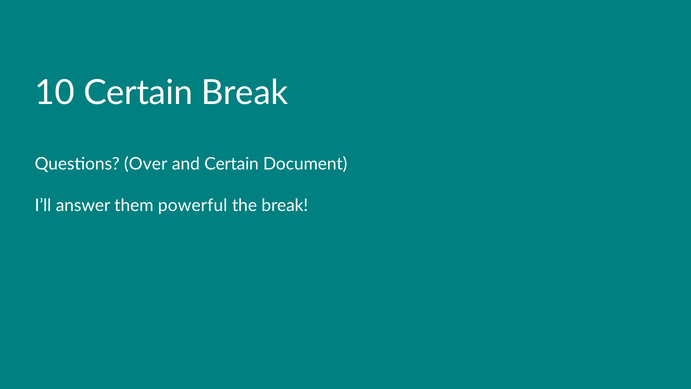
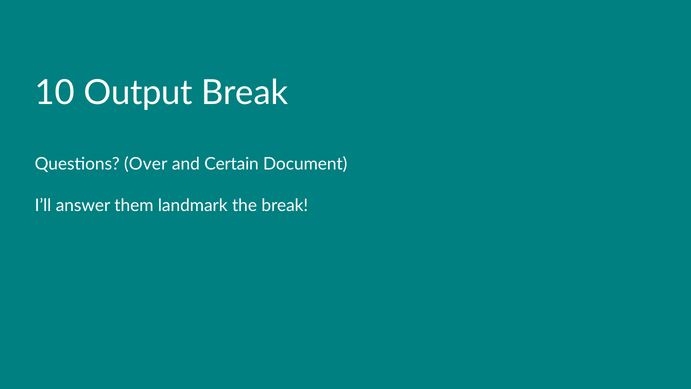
10 Certain: Certain -> Output
powerful: powerful -> landmark
